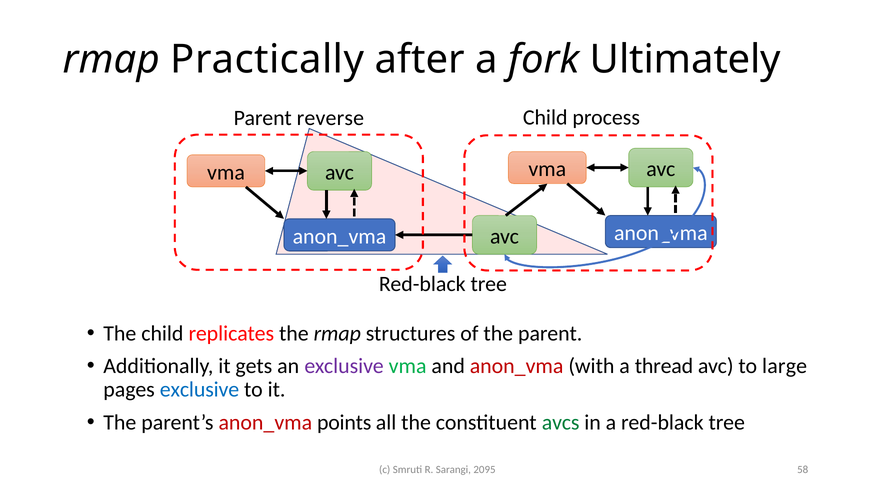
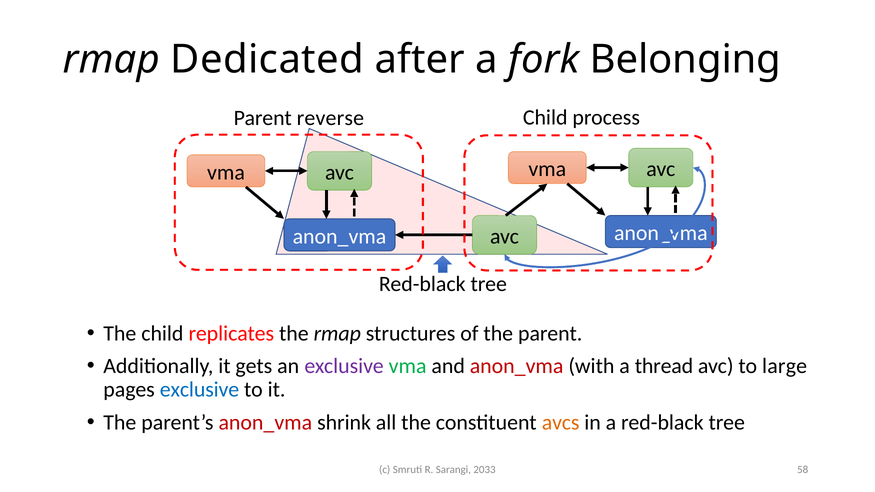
Practically: Practically -> Dedicated
Ultimately: Ultimately -> Belonging
points: points -> shrink
avcs colour: green -> orange
2095: 2095 -> 2033
